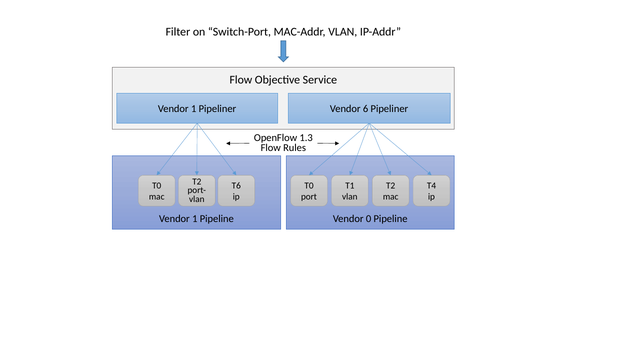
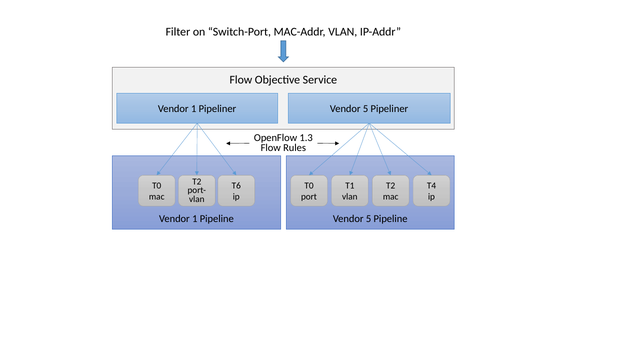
1 Pipeliner Vendor 6: 6 -> 5
0 at (369, 219): 0 -> 5
